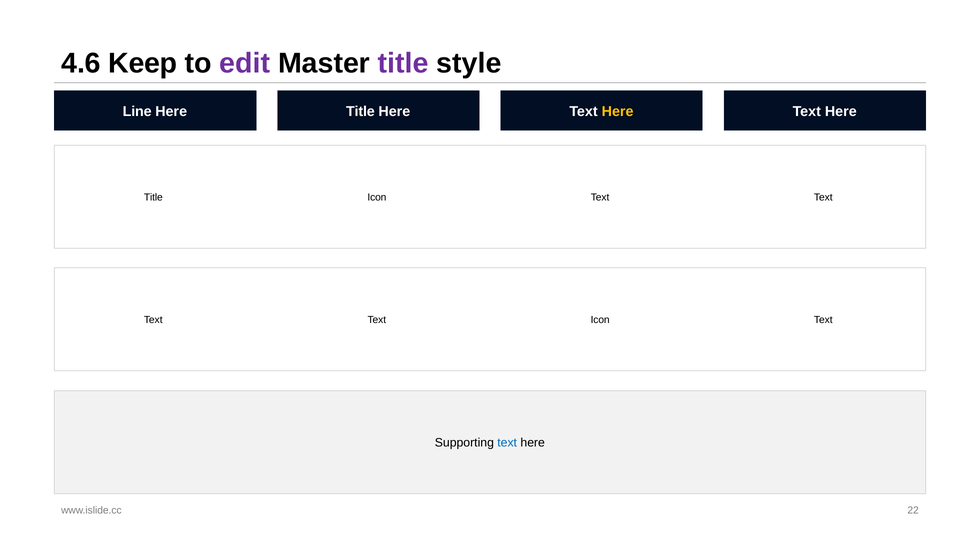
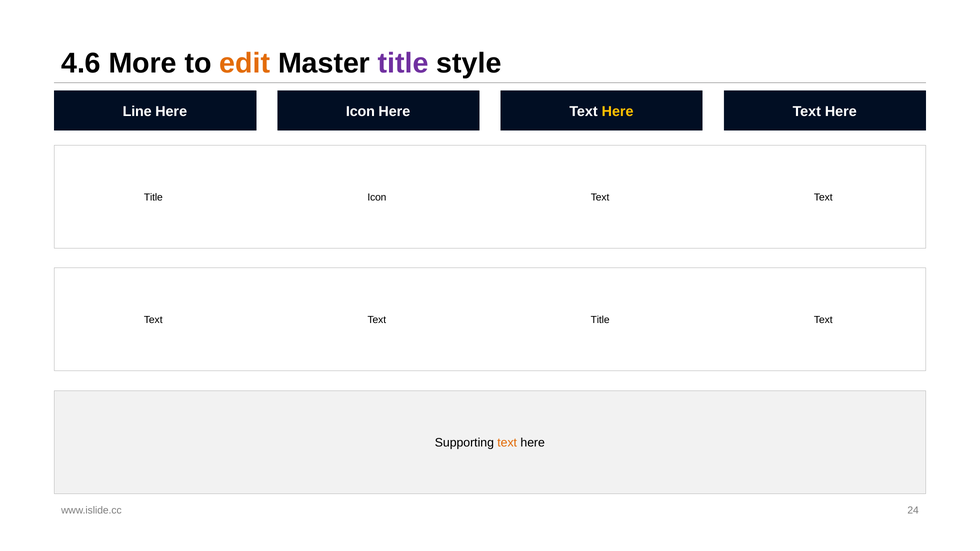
Keep: Keep -> More
edit colour: purple -> orange
Title at (360, 111): Title -> Icon
Icon at (600, 320): Icon -> Title
text at (507, 443) colour: blue -> orange
22: 22 -> 24
